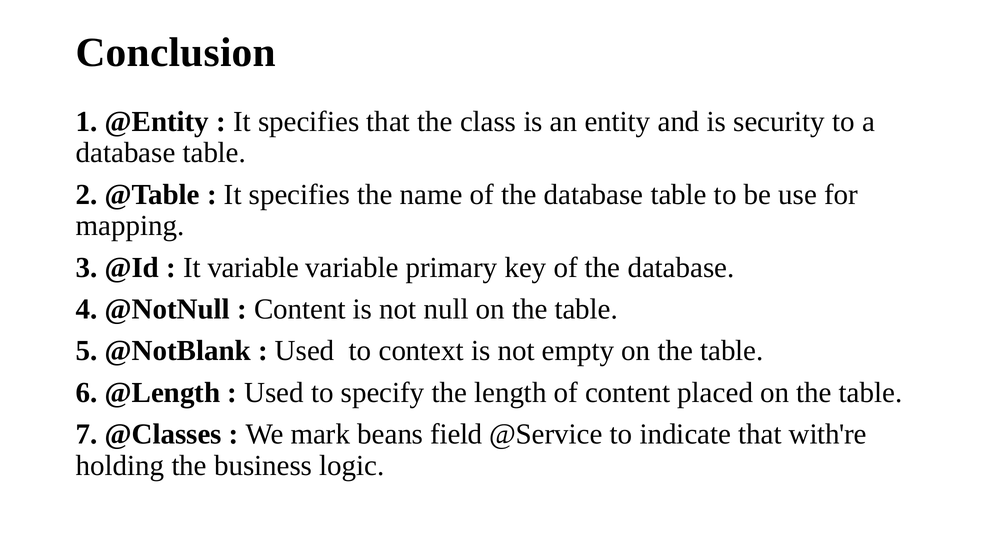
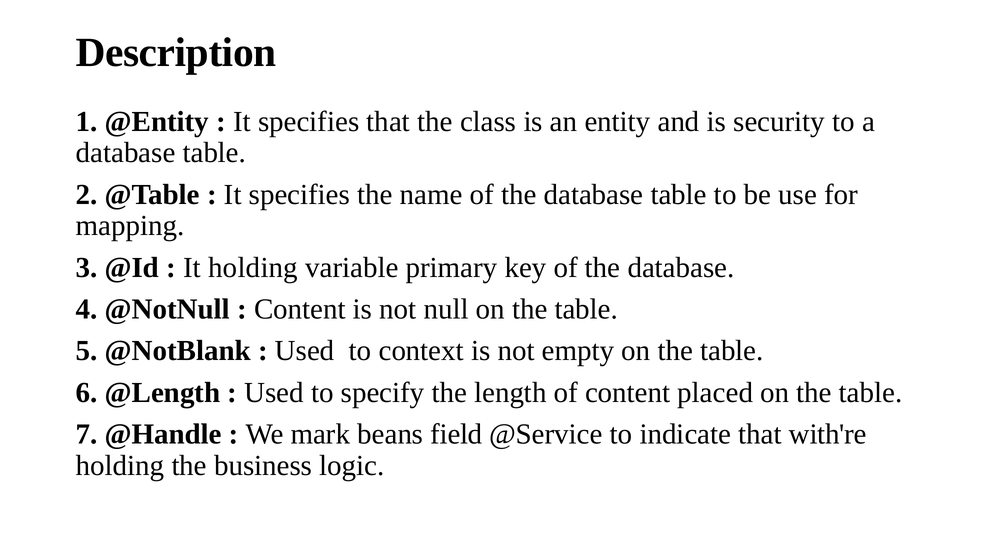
Conclusion: Conclusion -> Description
It variable: variable -> holding
@Classes: @Classes -> @Handle
